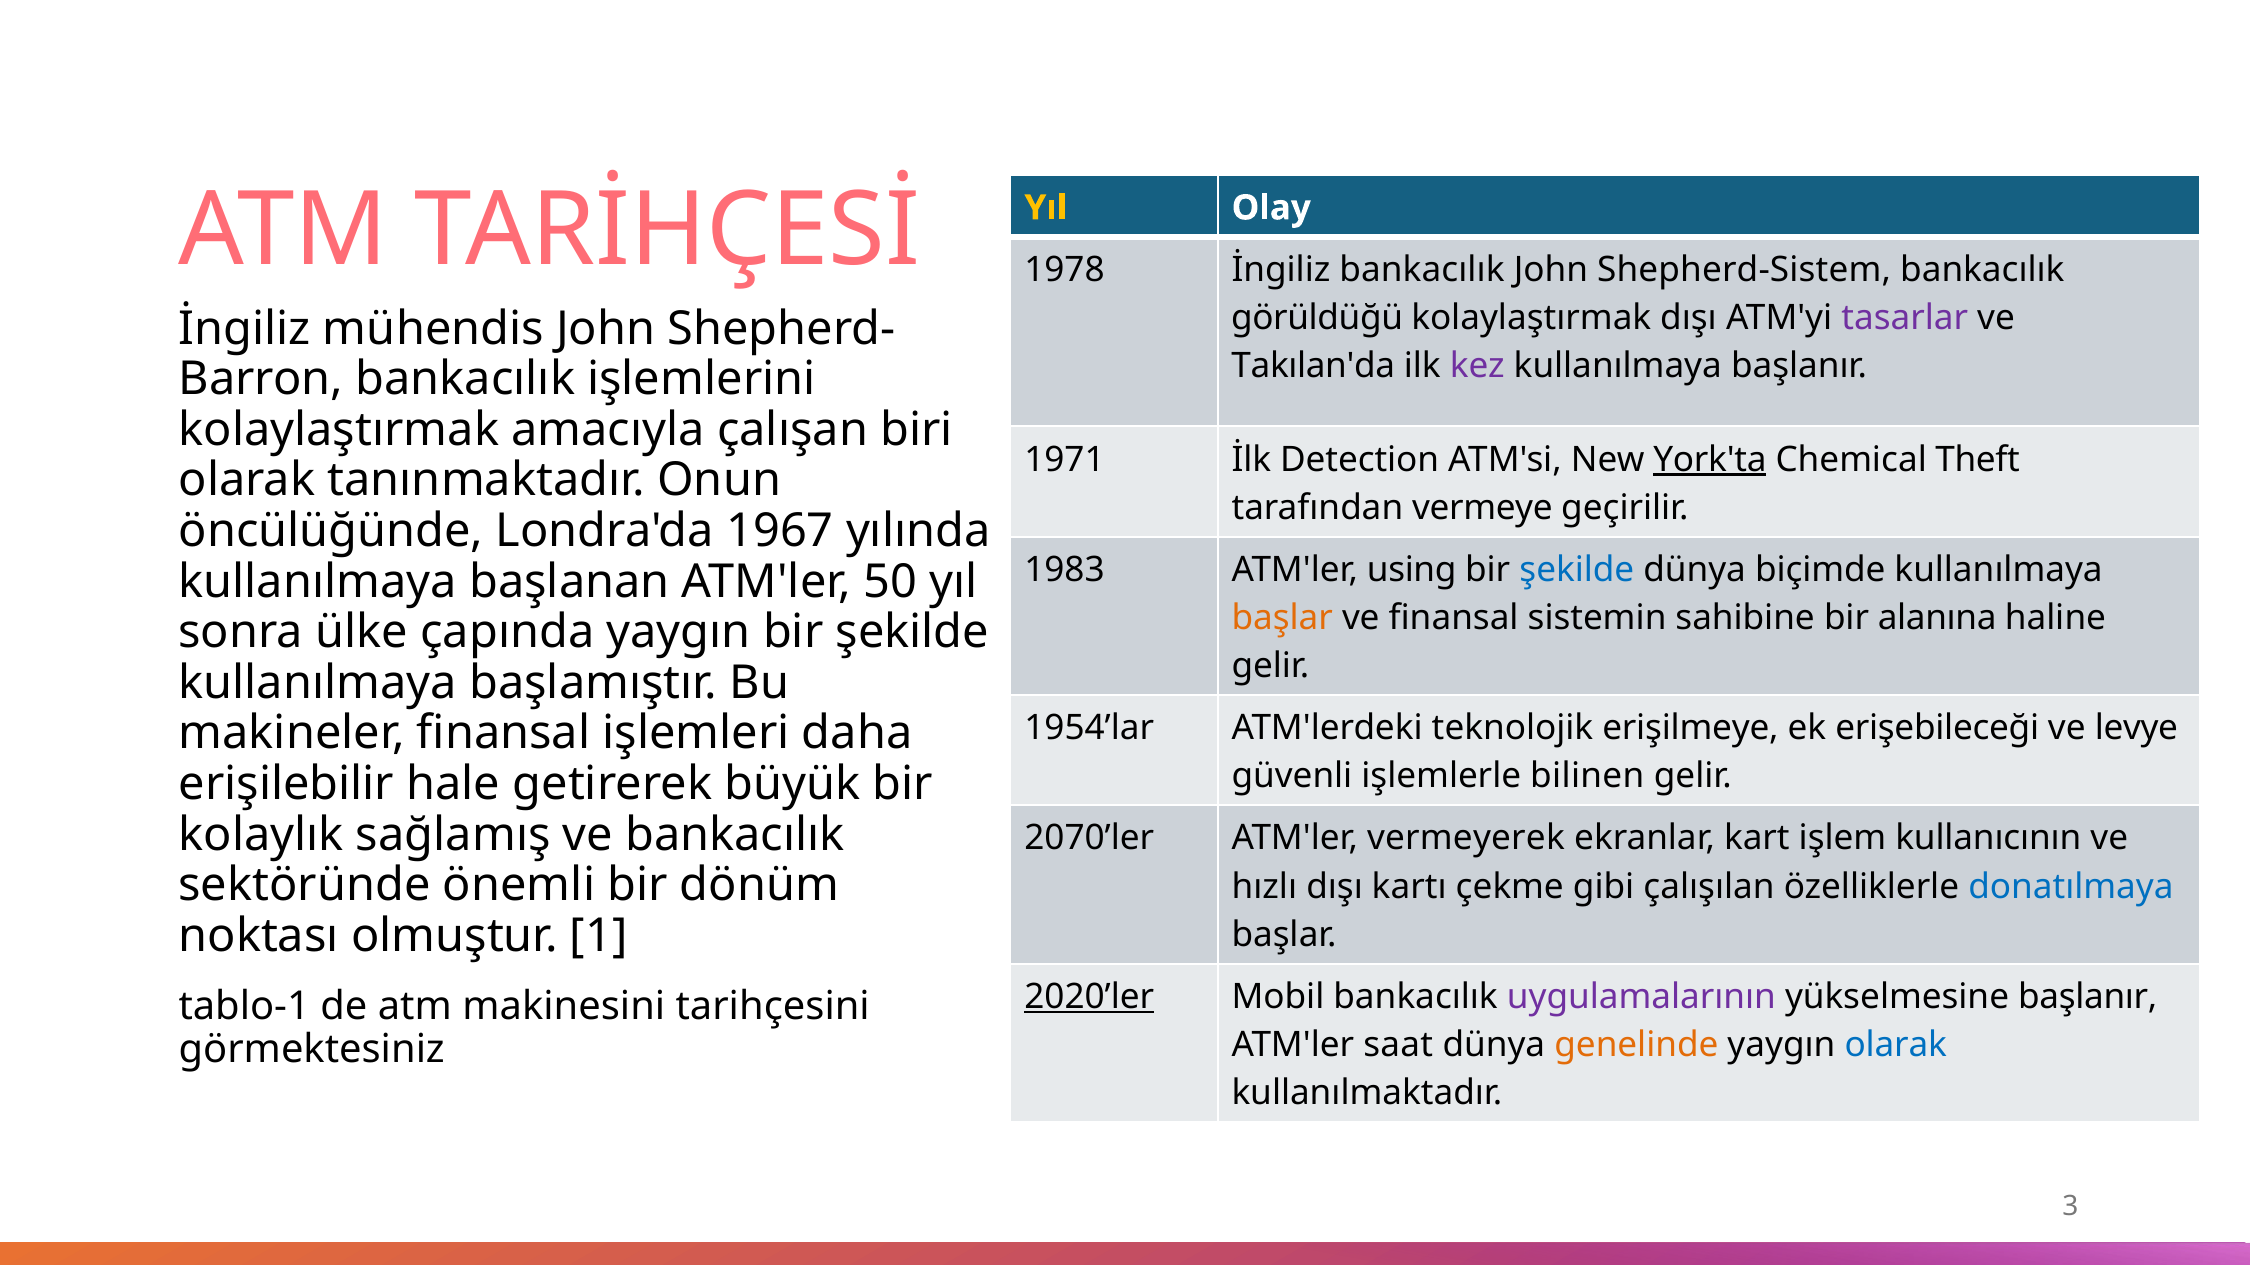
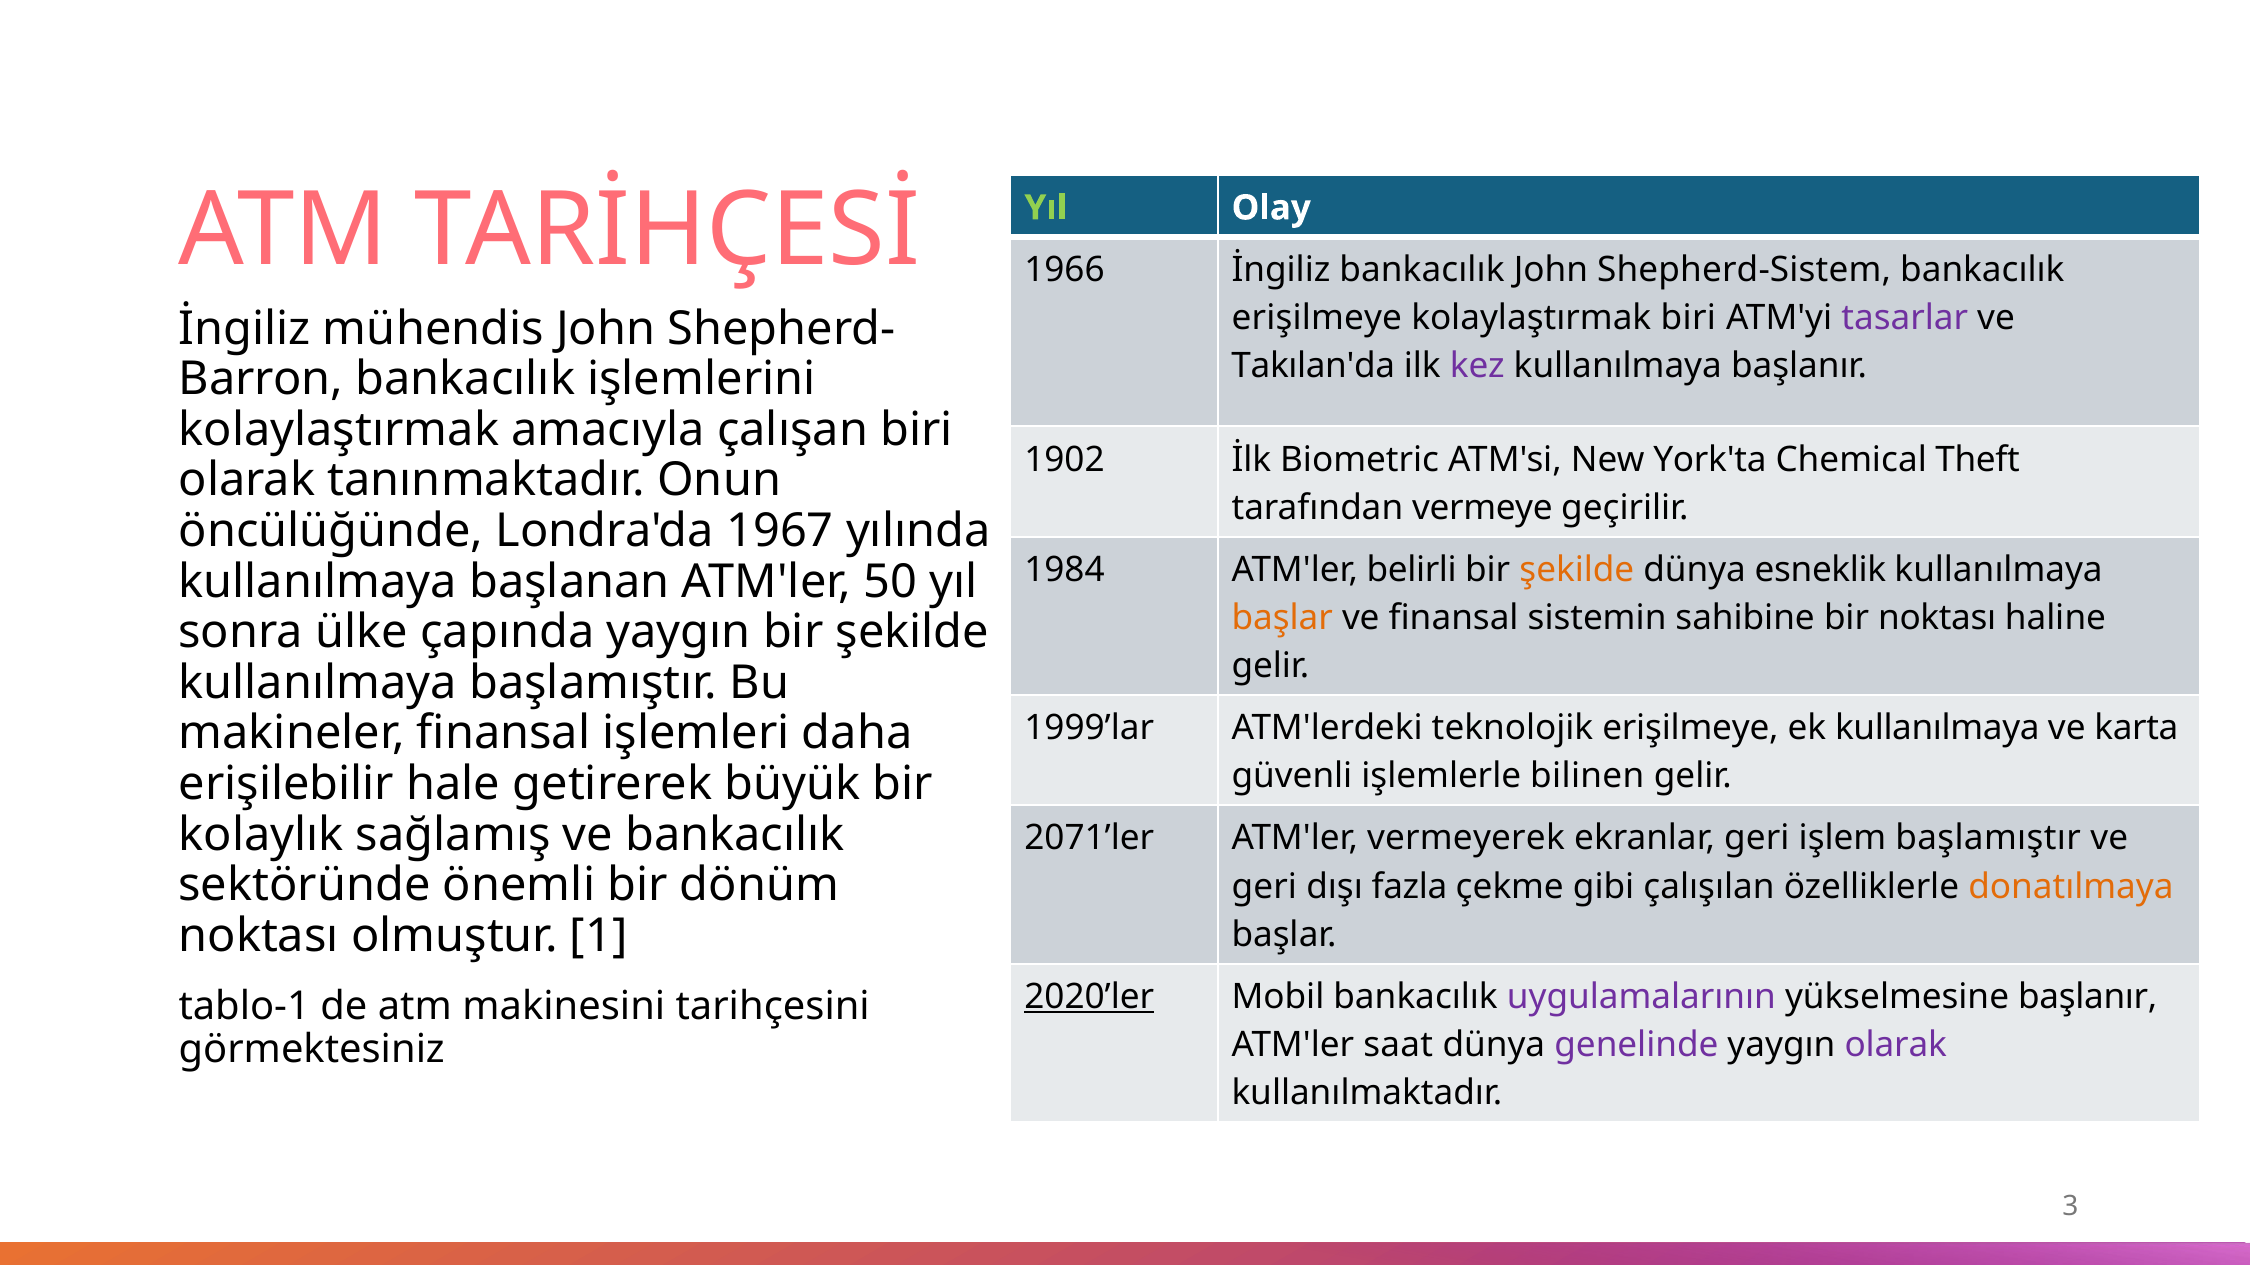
Yıl at (1046, 208) colour: yellow -> light green
1978: 1978 -> 1966
görüldüğü at (1317, 318): görüldüğü -> erişilmeye
kolaylaştırmak dışı: dışı -> biri
1971: 1971 -> 1902
Detection: Detection -> Biometric
York'ta underline: present -> none
1983: 1983 -> 1984
using: using -> belirli
şekilde at (1577, 570) colour: blue -> orange
biçimde: biçimde -> esneklik
bir alanına: alanına -> noktası
1954’lar: 1954’lar -> 1999’lar
ek erişebileceği: erişebileceği -> kullanılmaya
levye: levye -> karta
2070’ler: 2070’ler -> 2071’ler
ekranlar kart: kart -> geri
işlem kullanıcının: kullanıcının -> başlamıştır
hızlı at (1264, 887): hızlı -> geri
kartı: kartı -> fazla
donatılmaya colour: blue -> orange
genelinde colour: orange -> purple
olarak at (1896, 1045) colour: blue -> purple
